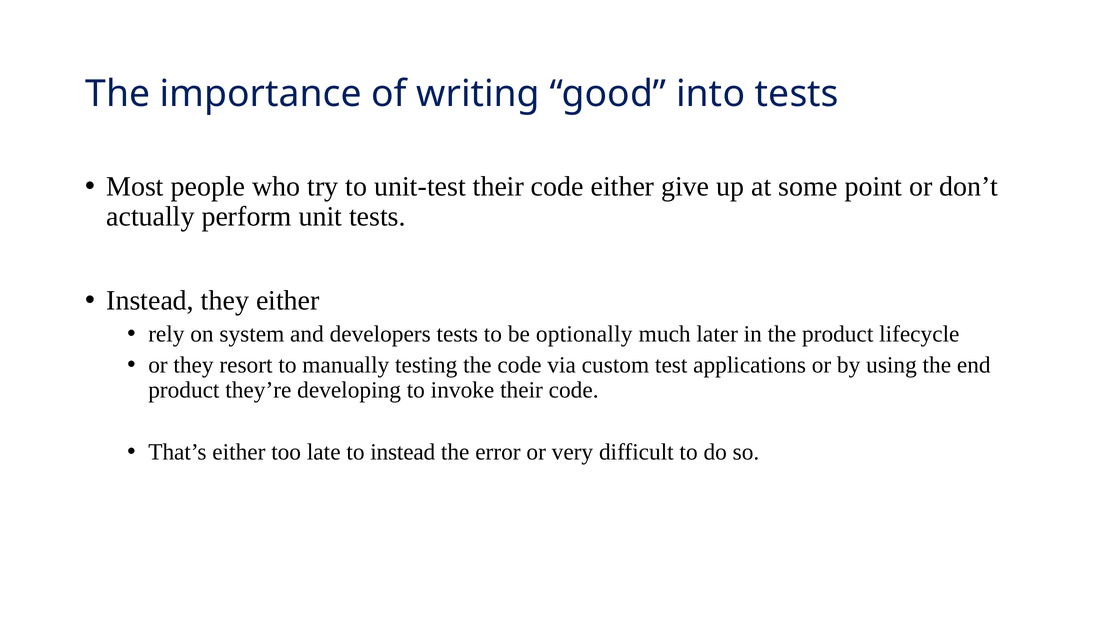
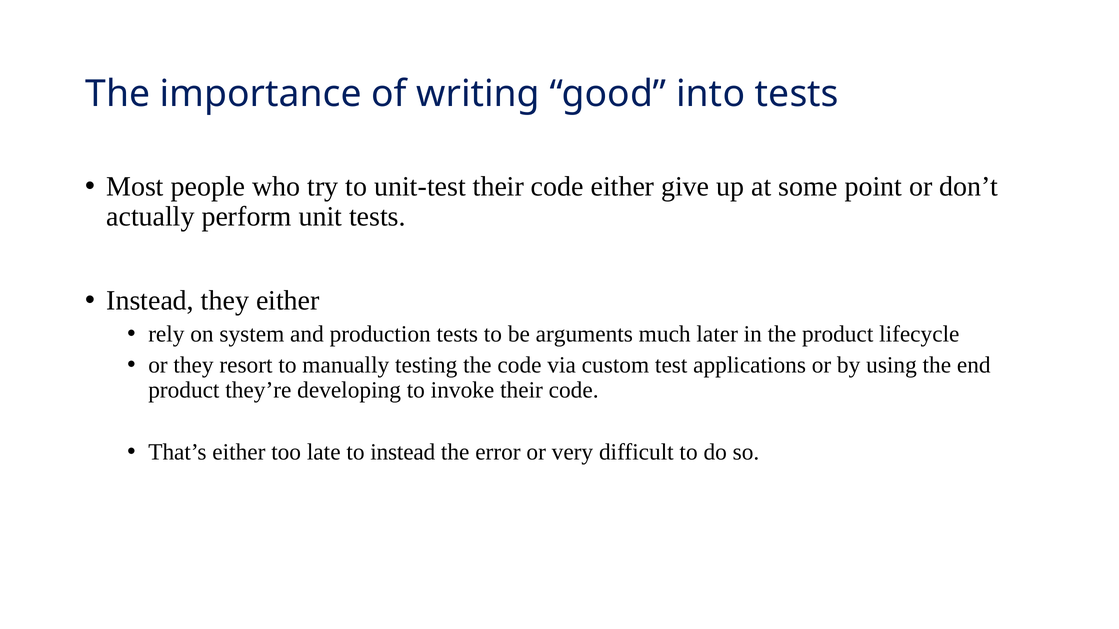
developers: developers -> production
optionally: optionally -> arguments
